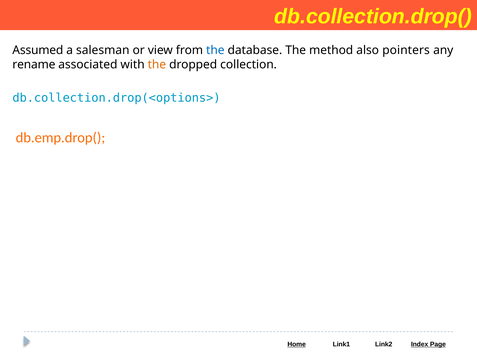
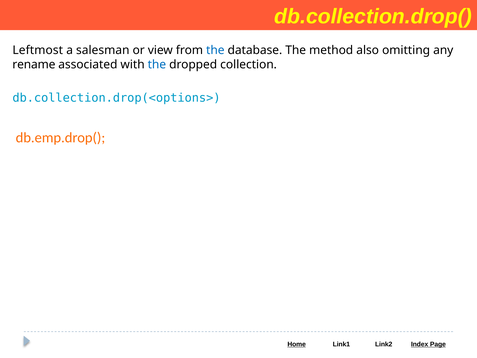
Assumed: Assumed -> Leftmost
pointers: pointers -> omitting
the at (157, 64) colour: orange -> blue
